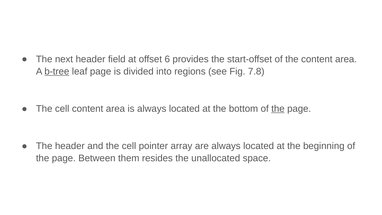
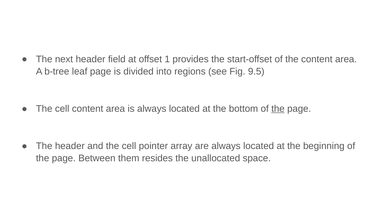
6: 6 -> 1
b-tree underline: present -> none
7.8: 7.8 -> 9.5
